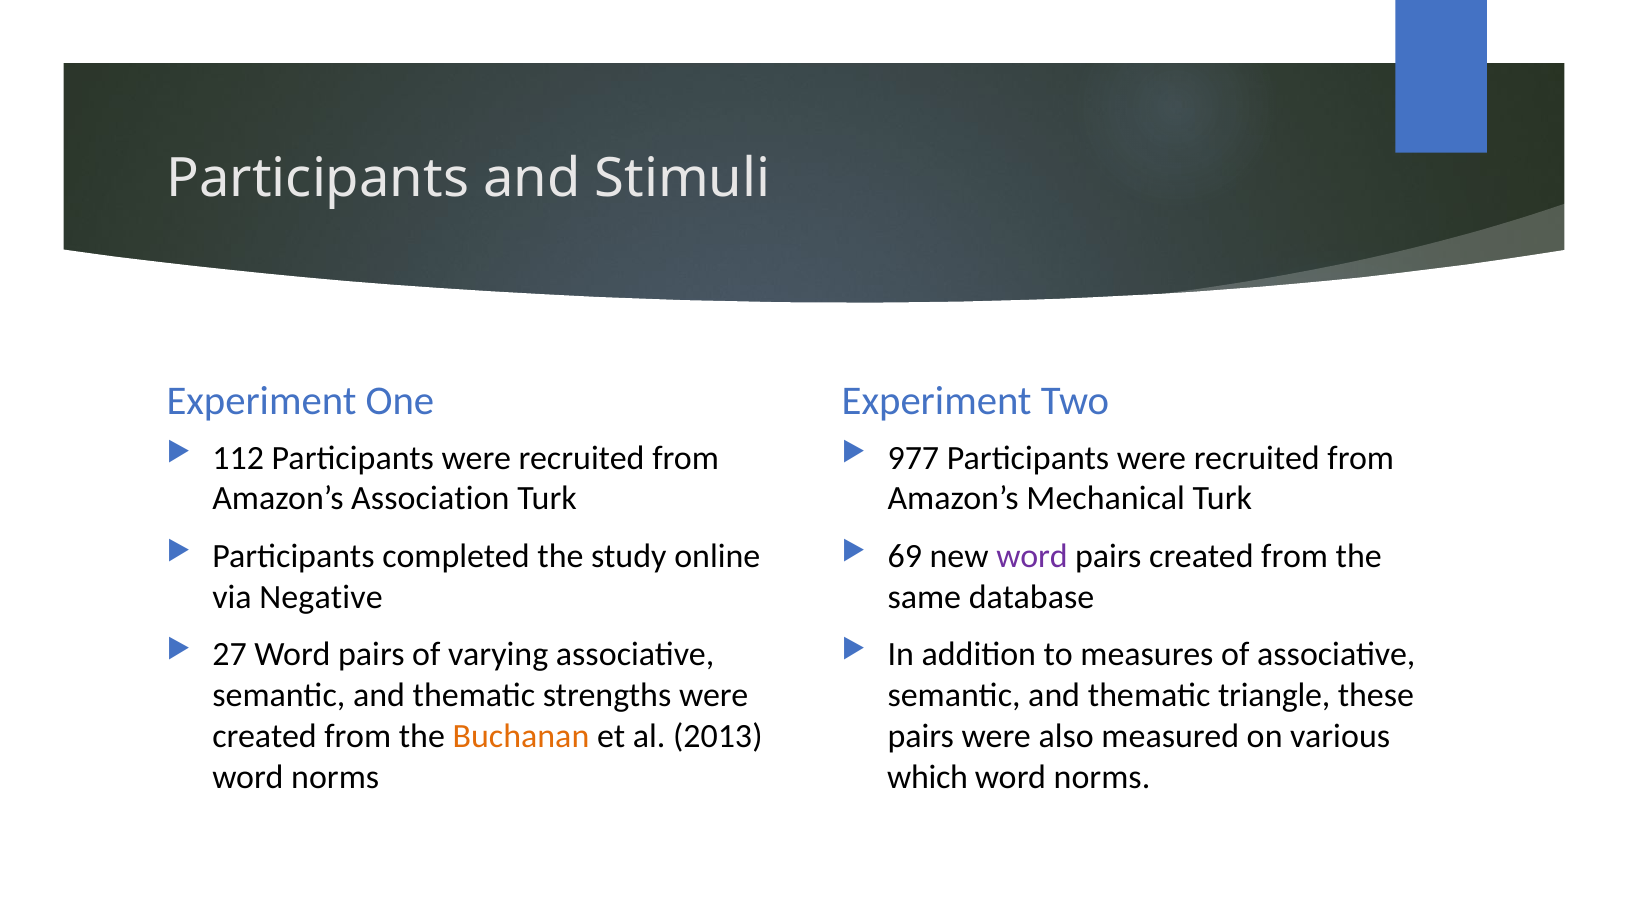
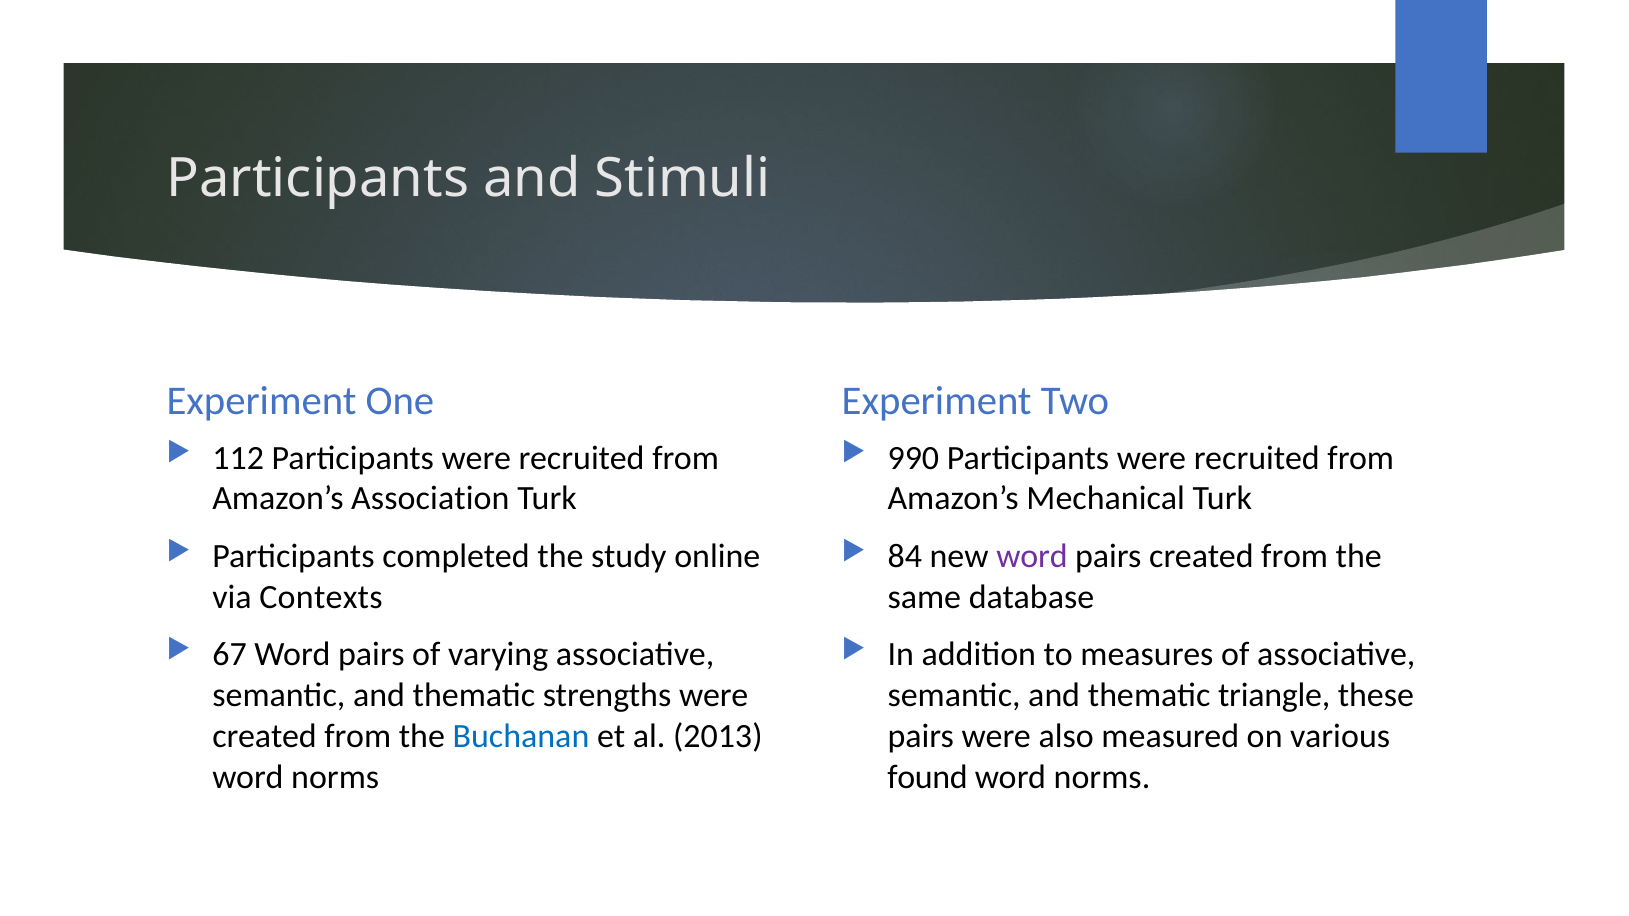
977: 977 -> 990
69: 69 -> 84
Negative: Negative -> Contexts
27: 27 -> 67
Buchanan colour: orange -> blue
which: which -> found
